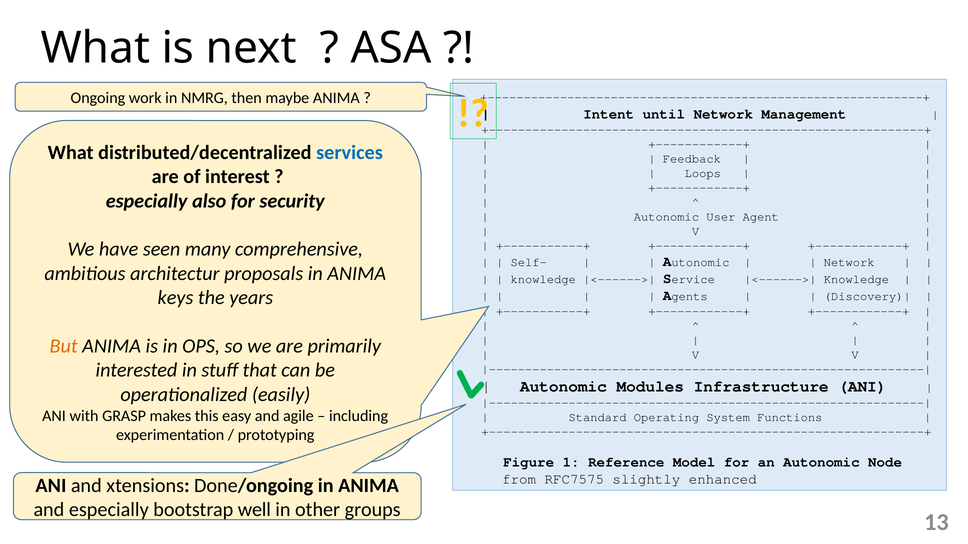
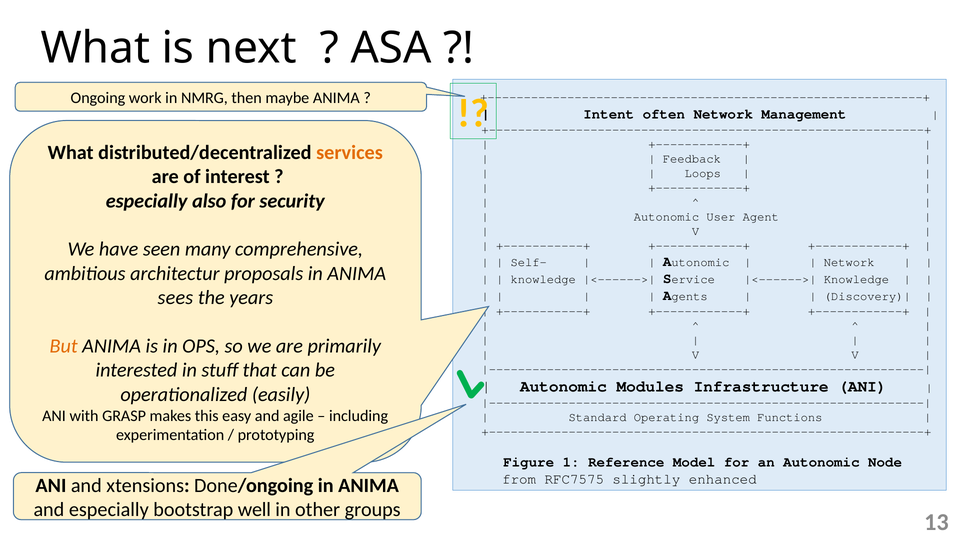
until: until -> often
services colour: blue -> orange
keys: keys -> sees
